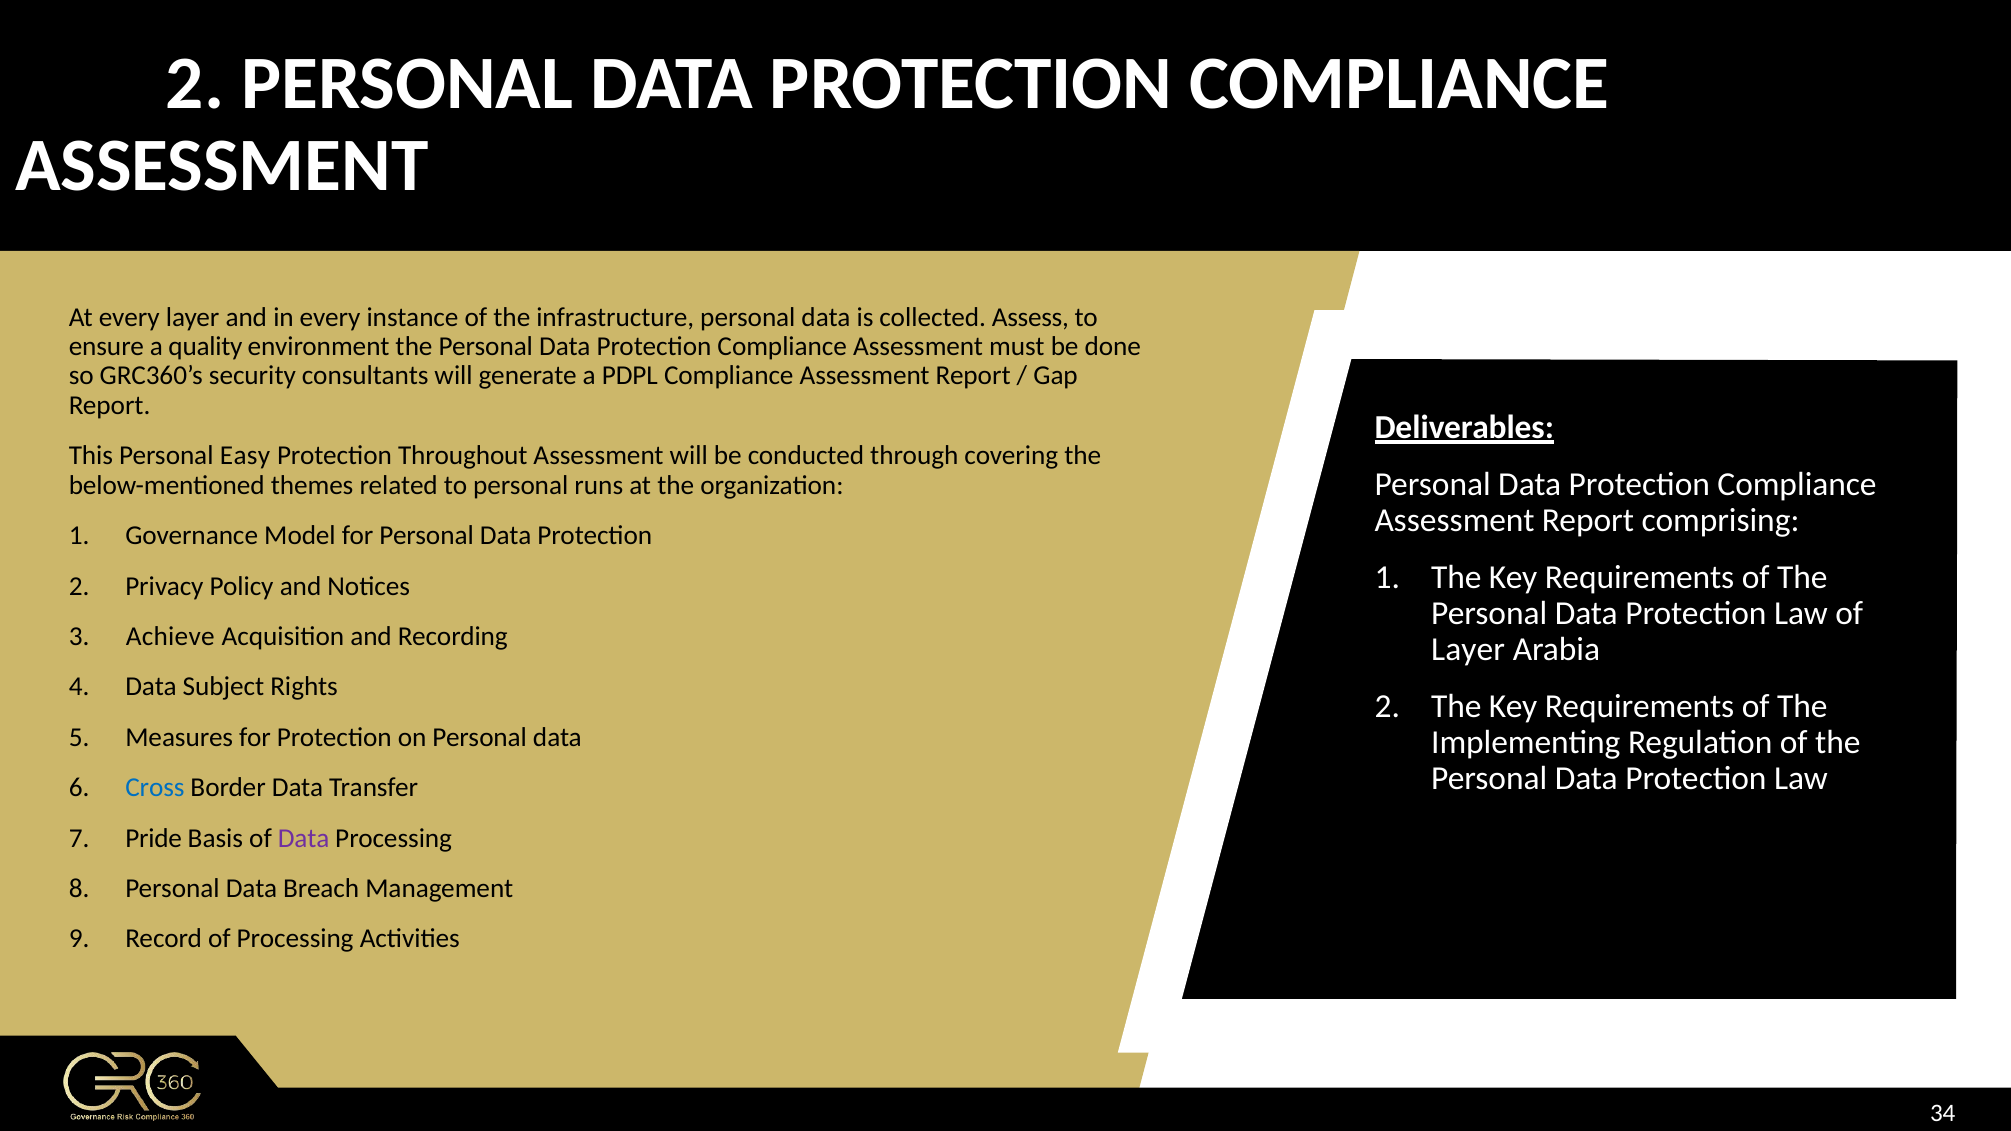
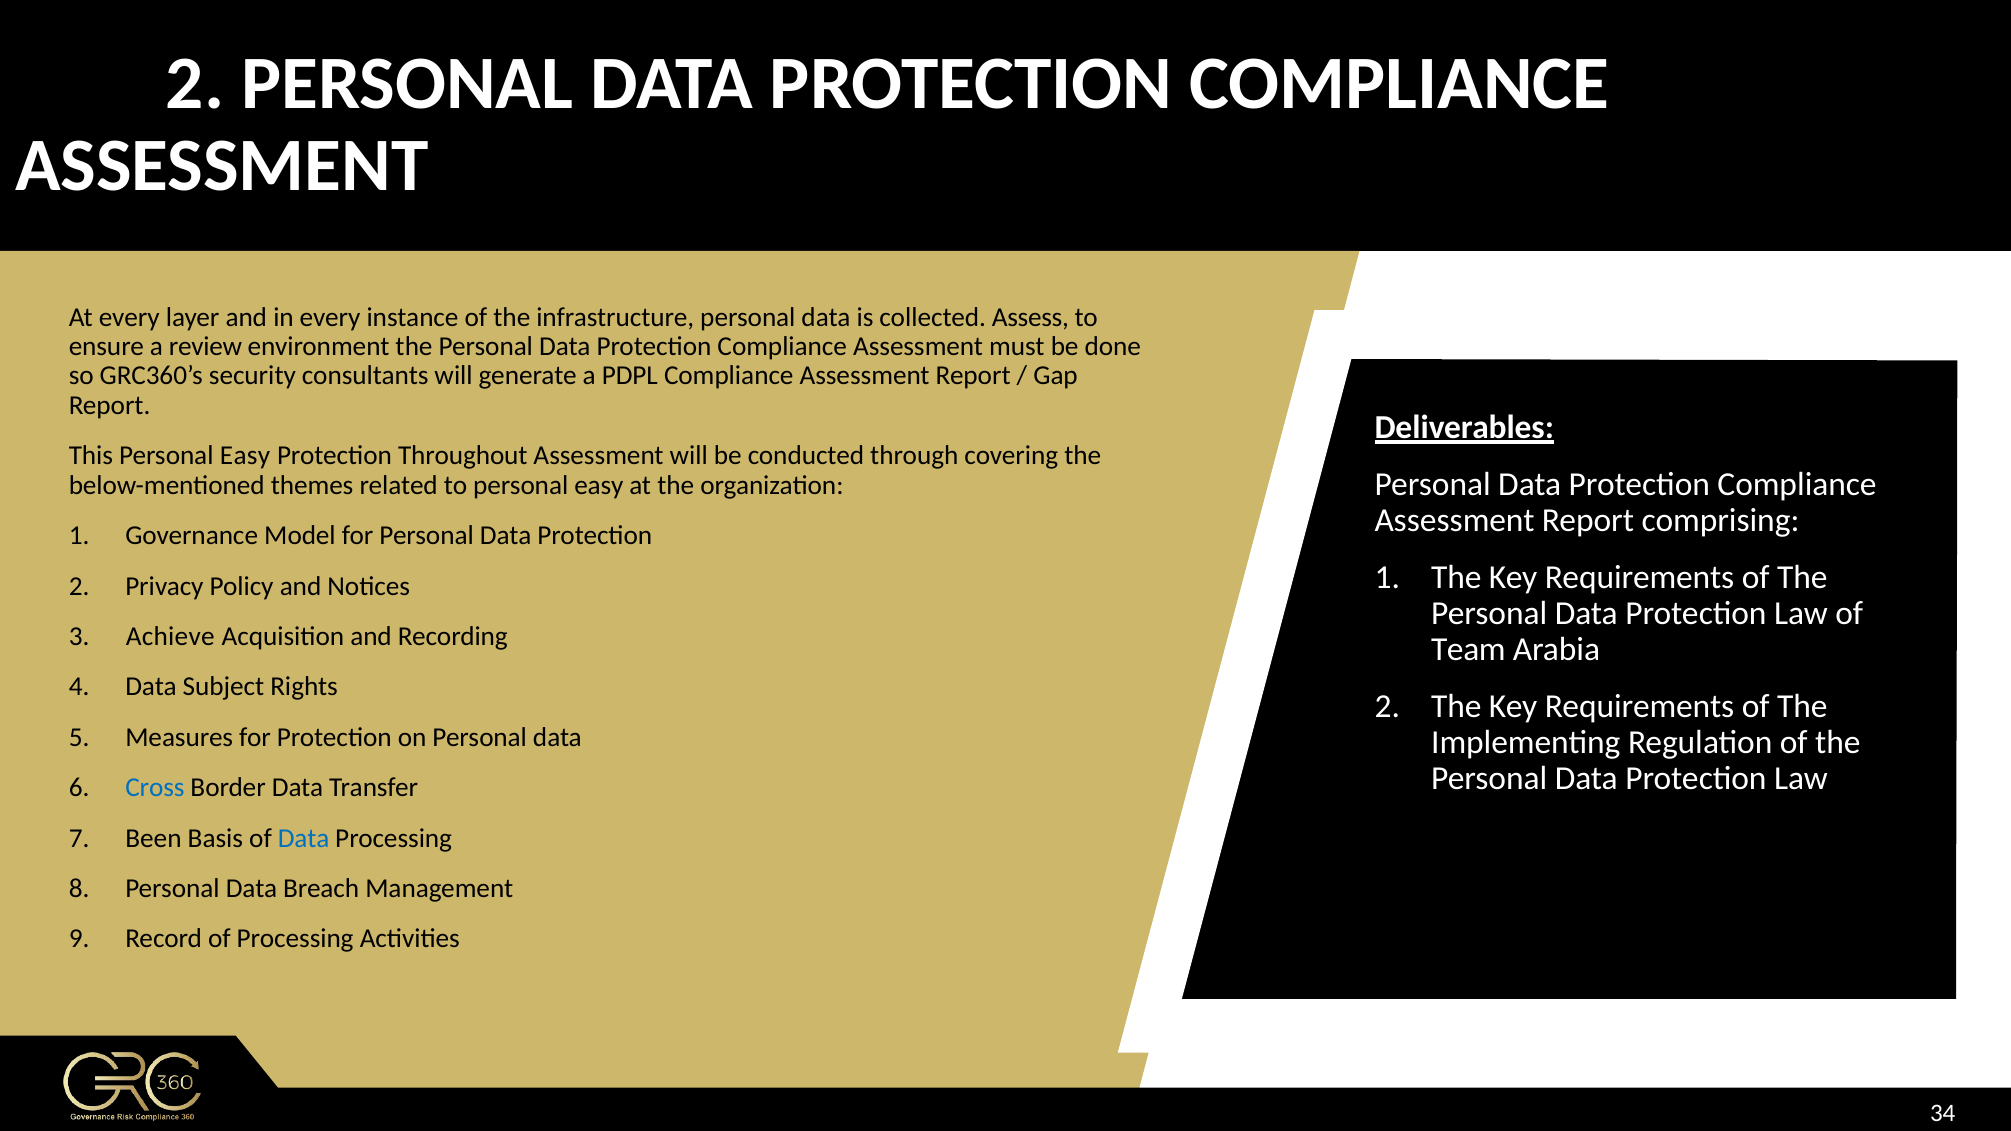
quality: quality -> review
to personal runs: runs -> easy
Layer at (1468, 650): Layer -> Team
Pride: Pride -> Been
Data at (304, 838) colour: purple -> blue
